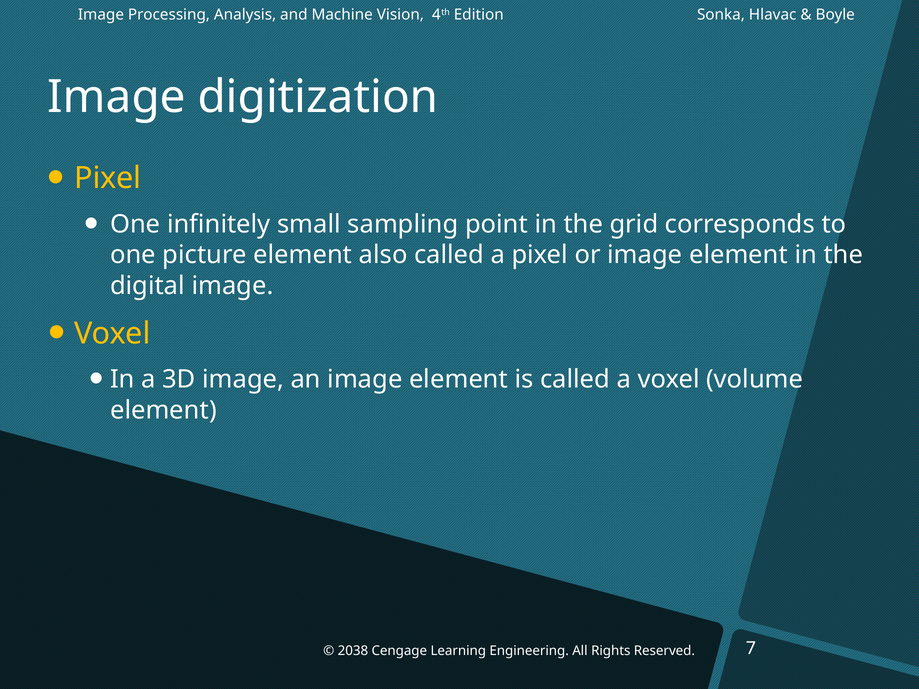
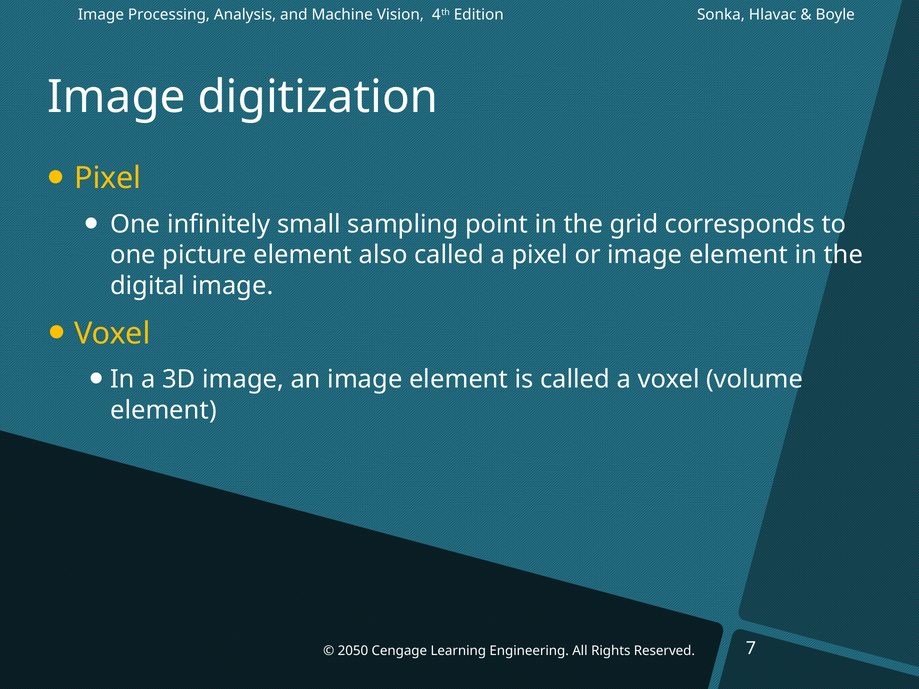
2038: 2038 -> 2050
